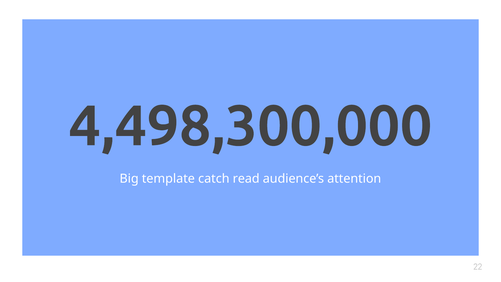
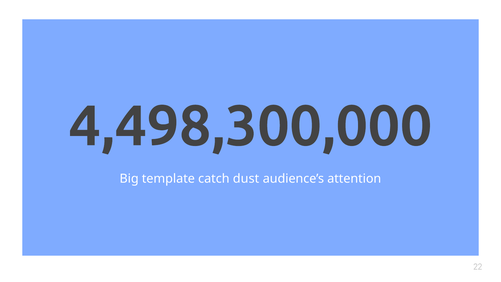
read: read -> dust
